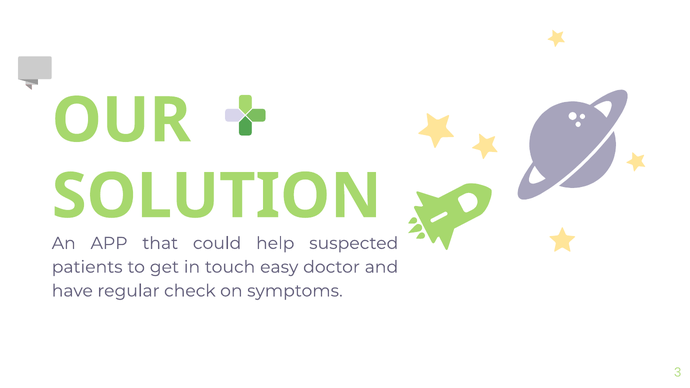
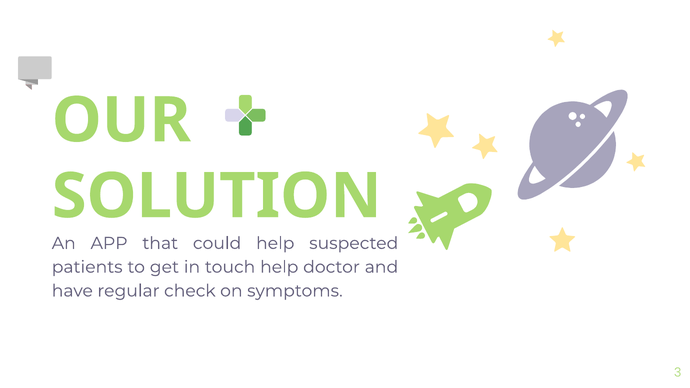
touch easy: easy -> help
